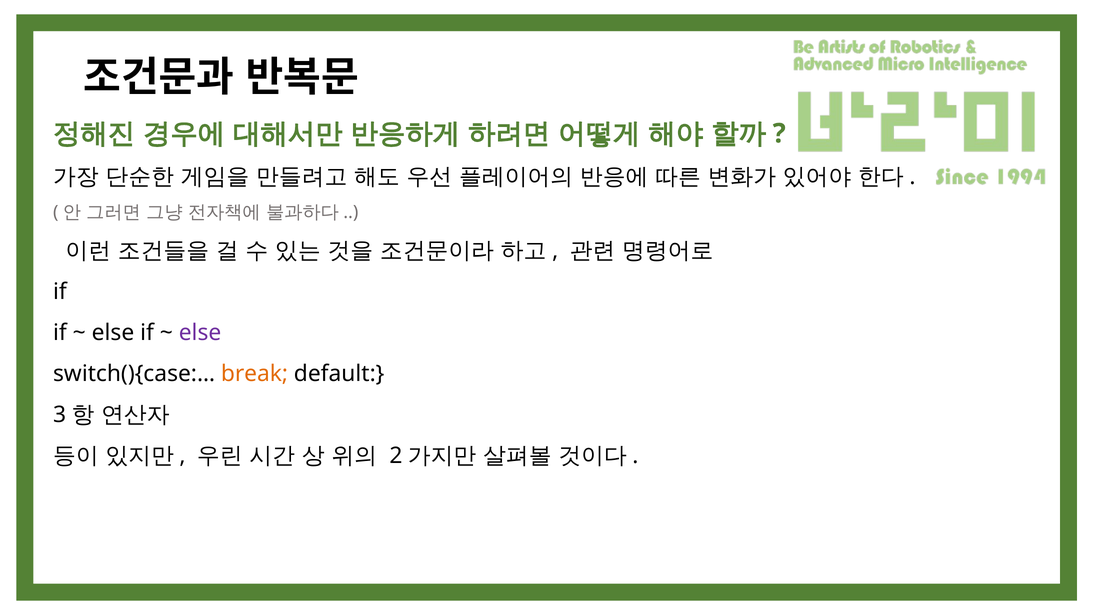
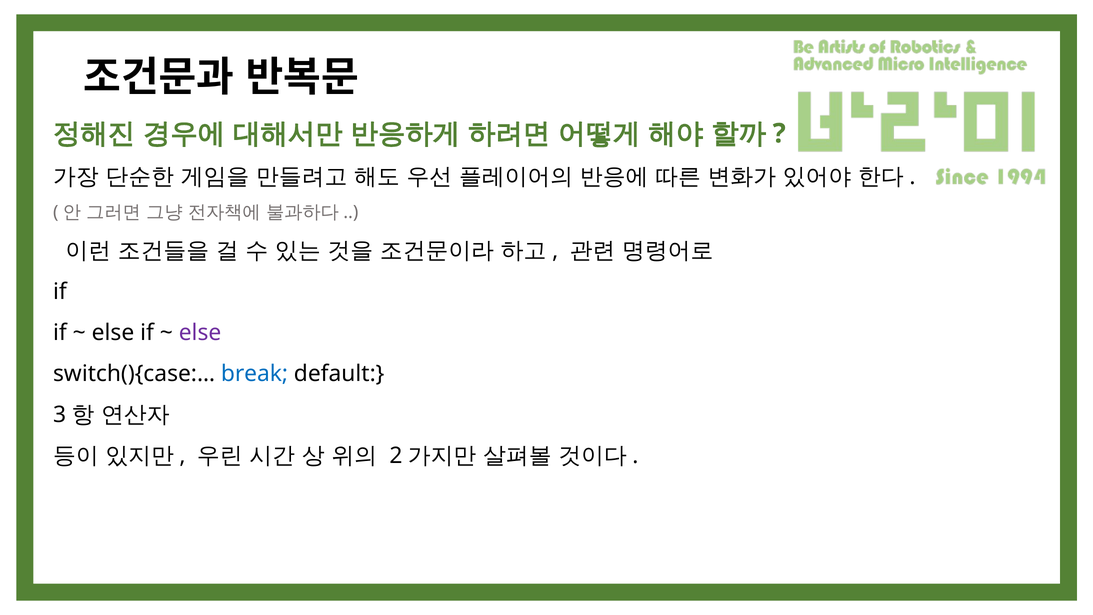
break colour: orange -> blue
